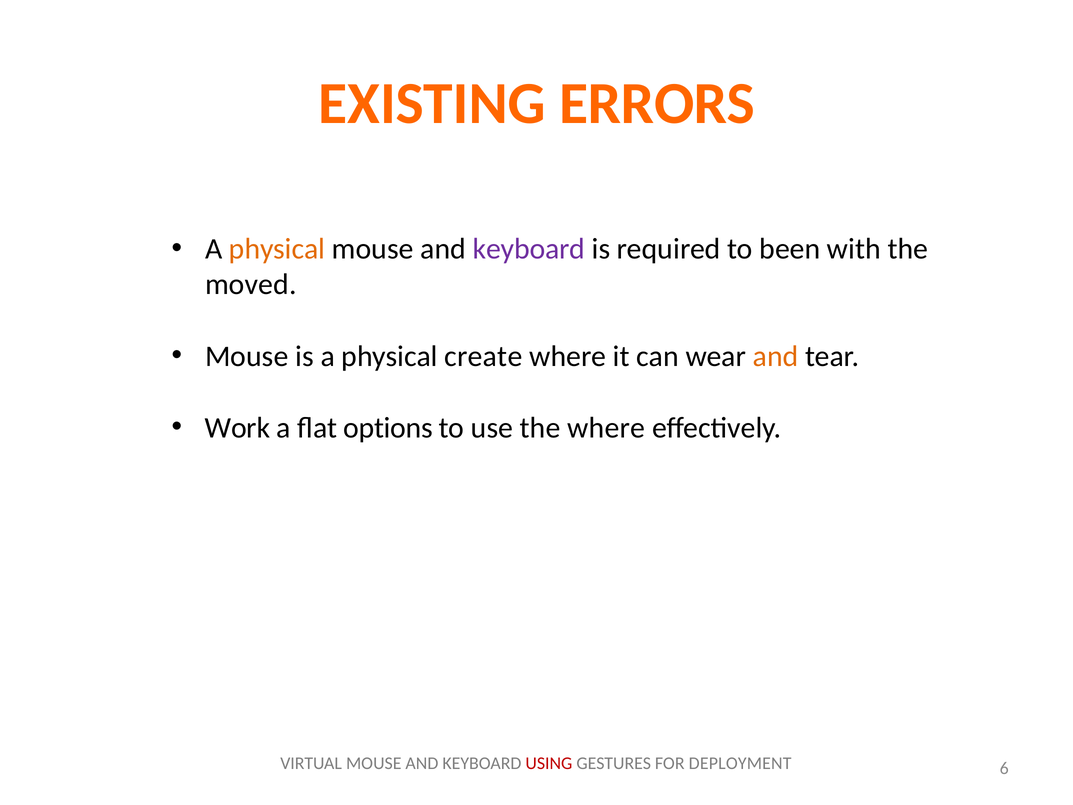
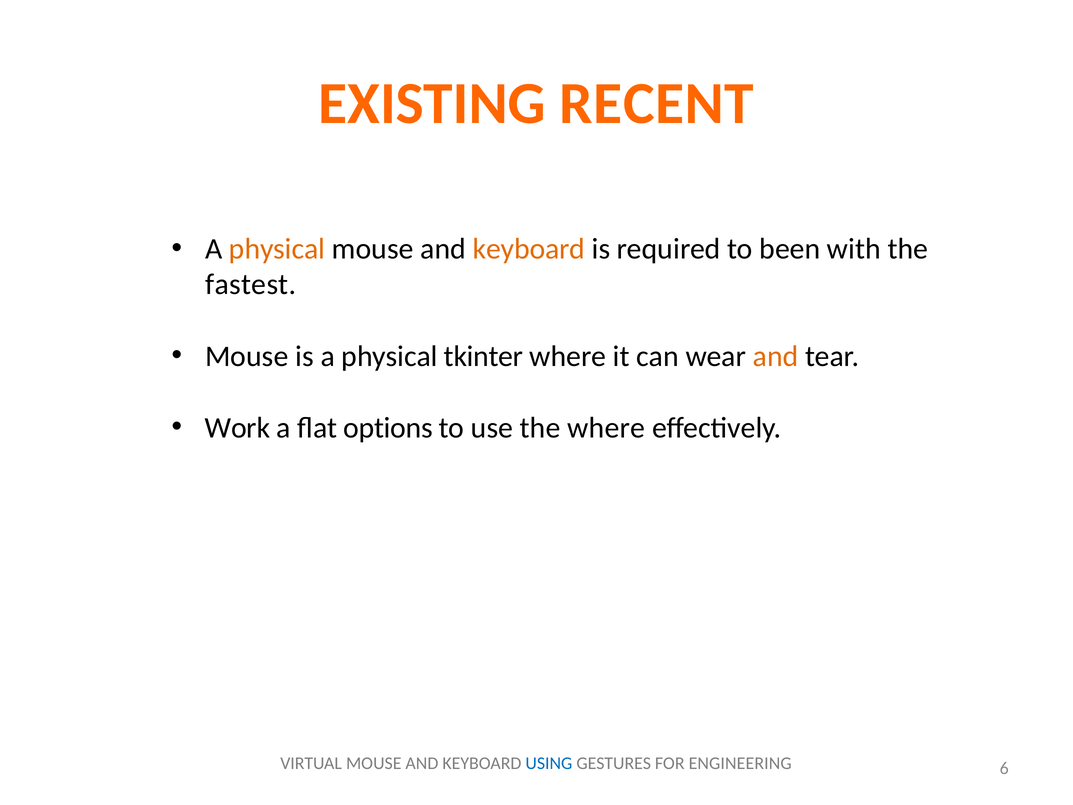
ERRORS: ERRORS -> RECENT
keyboard at (529, 249) colour: purple -> orange
moved: moved -> fastest
create: create -> tkinter
USING colour: red -> blue
DEPLOYMENT: DEPLOYMENT -> ENGINEERING
